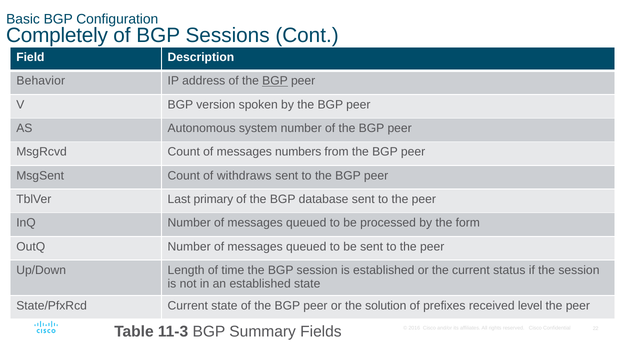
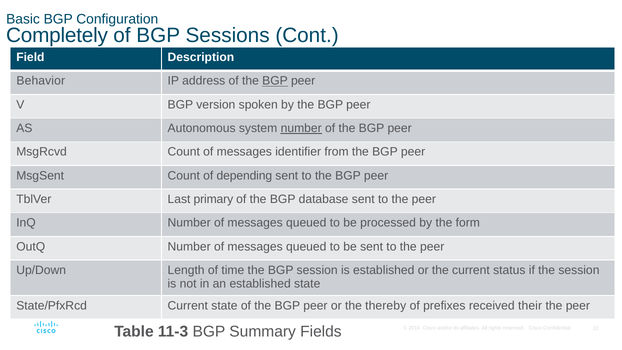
number at (301, 128) underline: none -> present
numbers: numbers -> identifier
withdraws: withdraws -> depending
solution: solution -> thereby
level: level -> their
